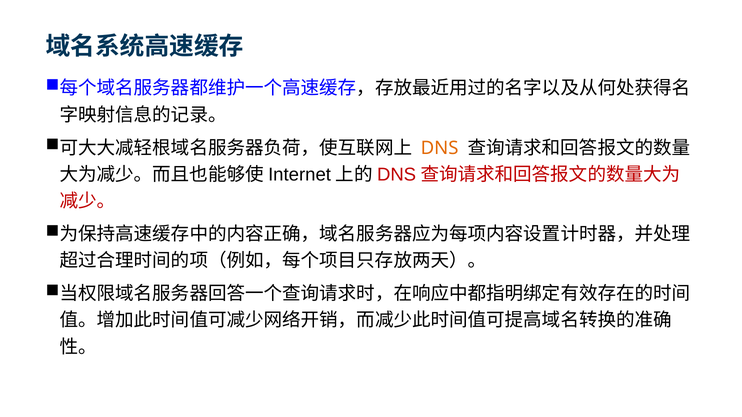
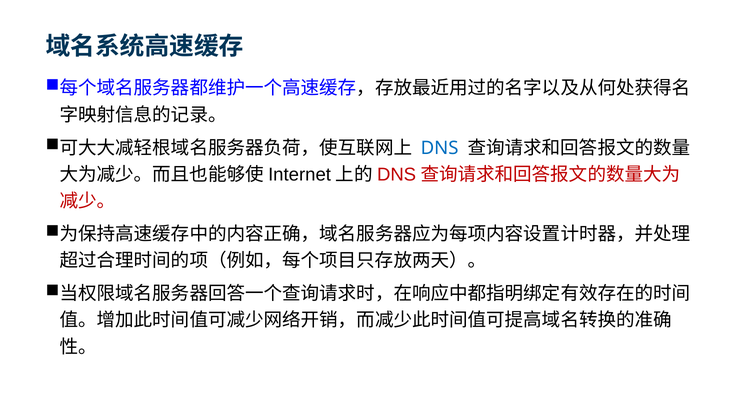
DNS colour: orange -> blue
